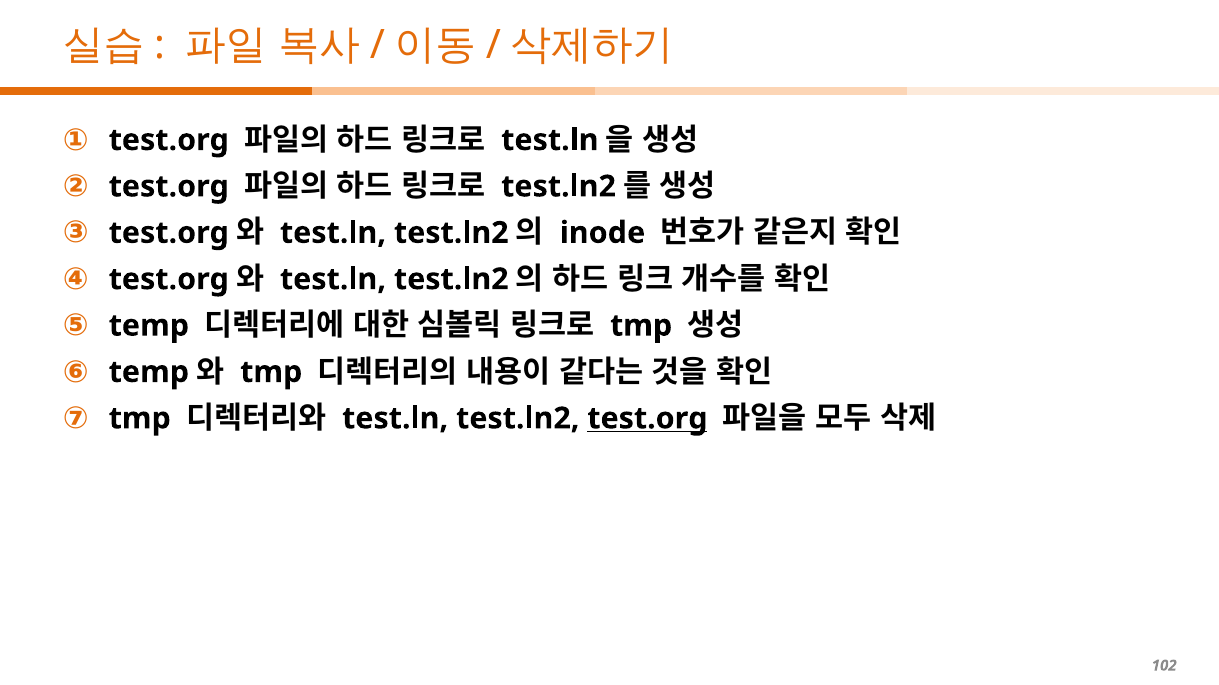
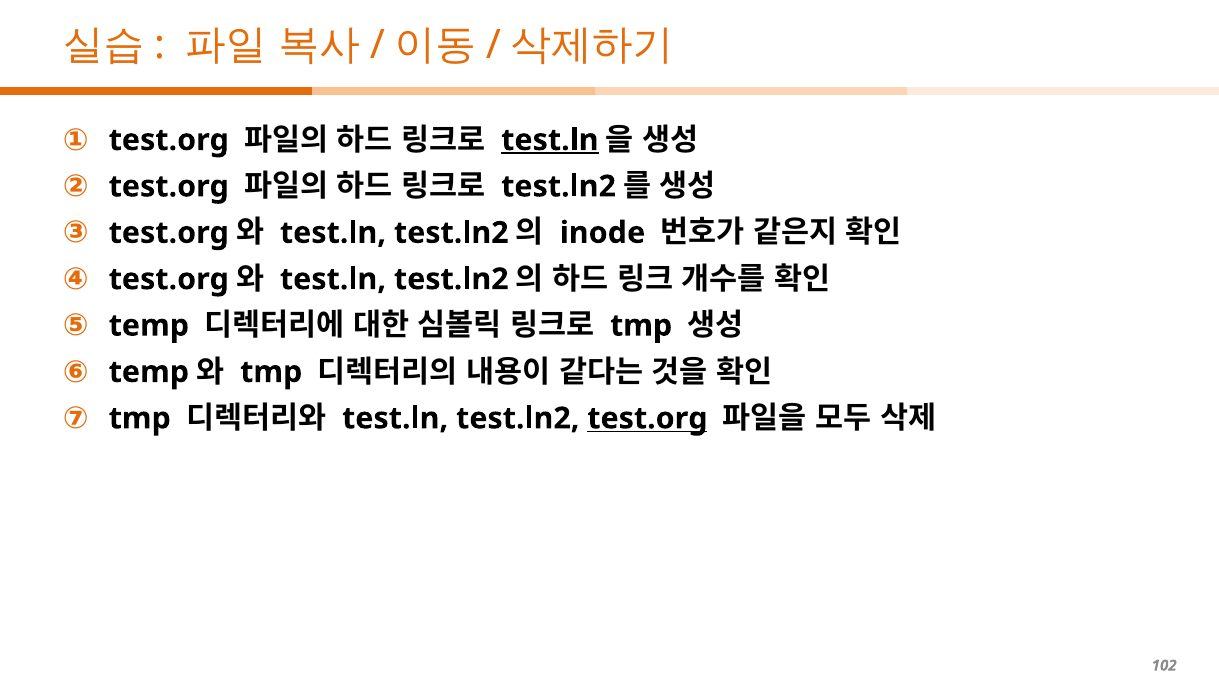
test.ln at (550, 140) underline: none -> present
